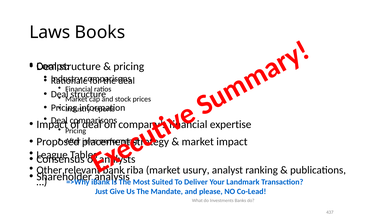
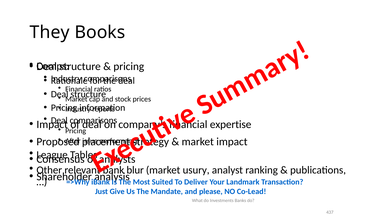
Laws: Laws -> They
riba: riba -> blur
